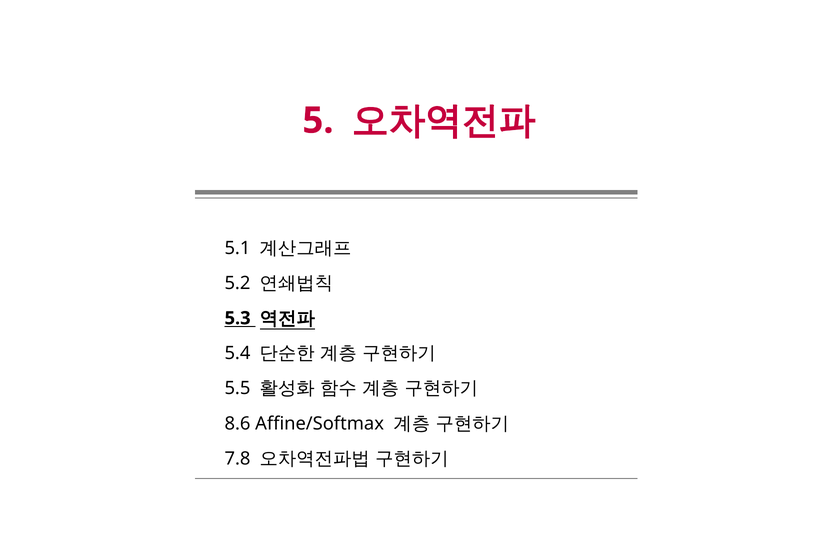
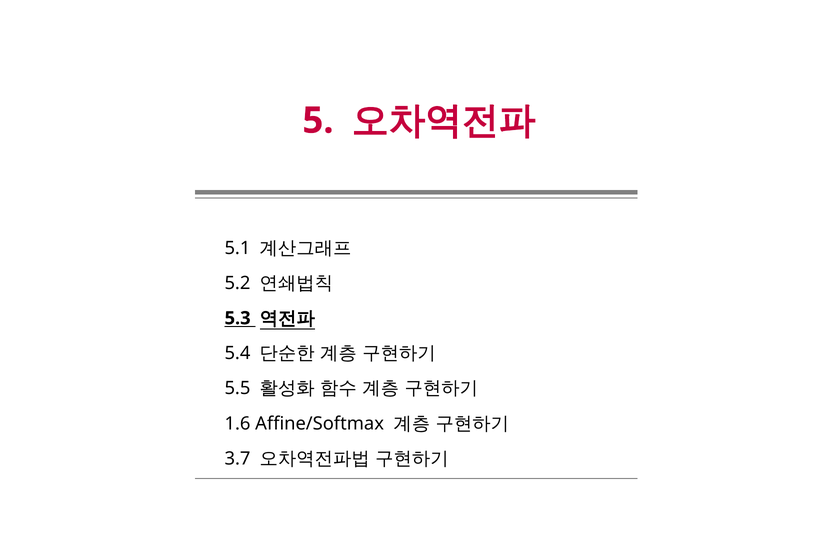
8.6: 8.6 -> 1.6
7.8: 7.8 -> 3.7
